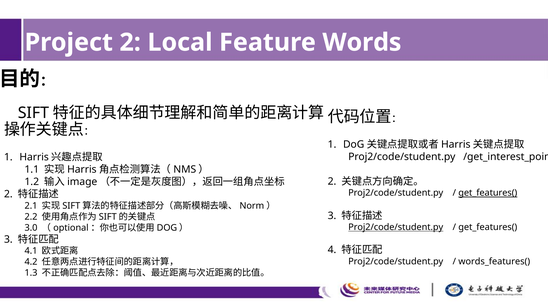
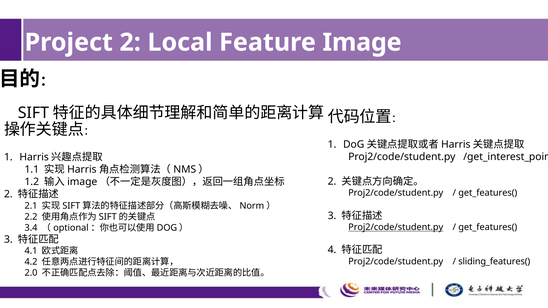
Words: Words -> Image
get_features( at (488, 193) underline: present -> none
3.0: 3.0 -> 3.4
words_features(: words_features( -> sliding_features(
1.3: 1.3 -> 2.0
